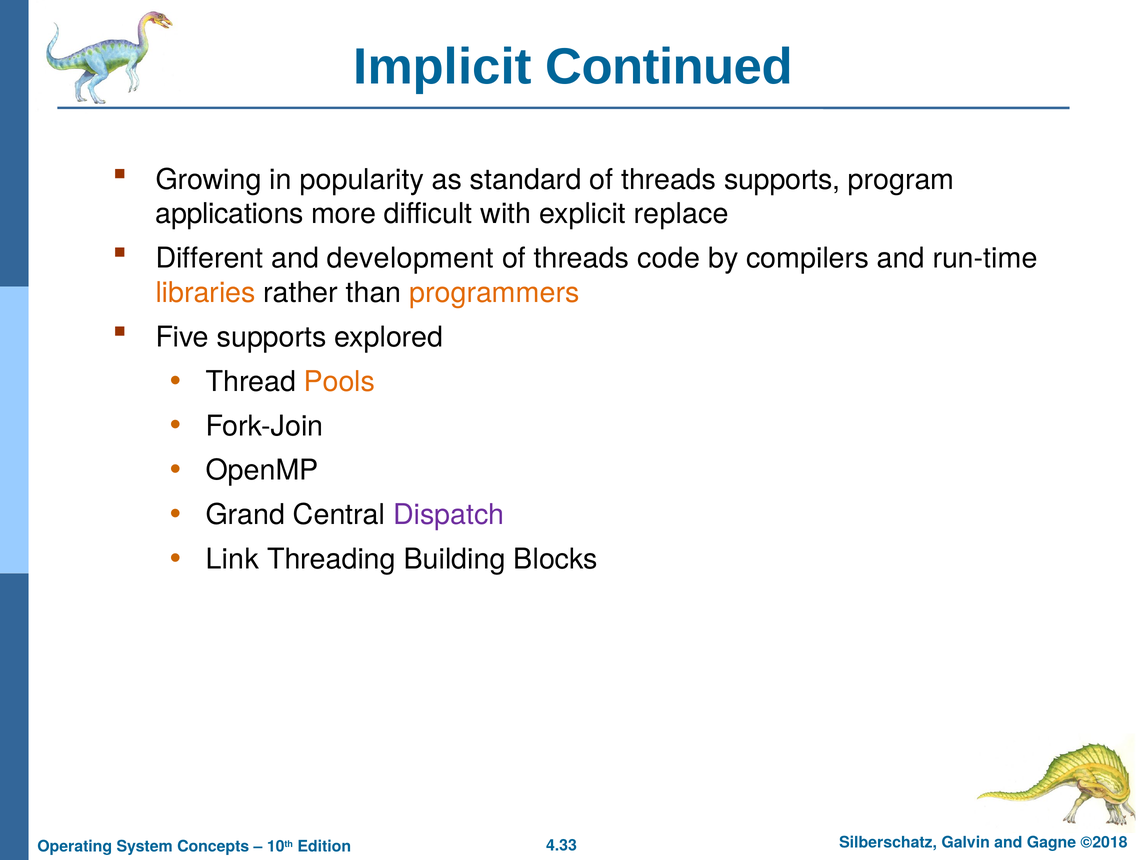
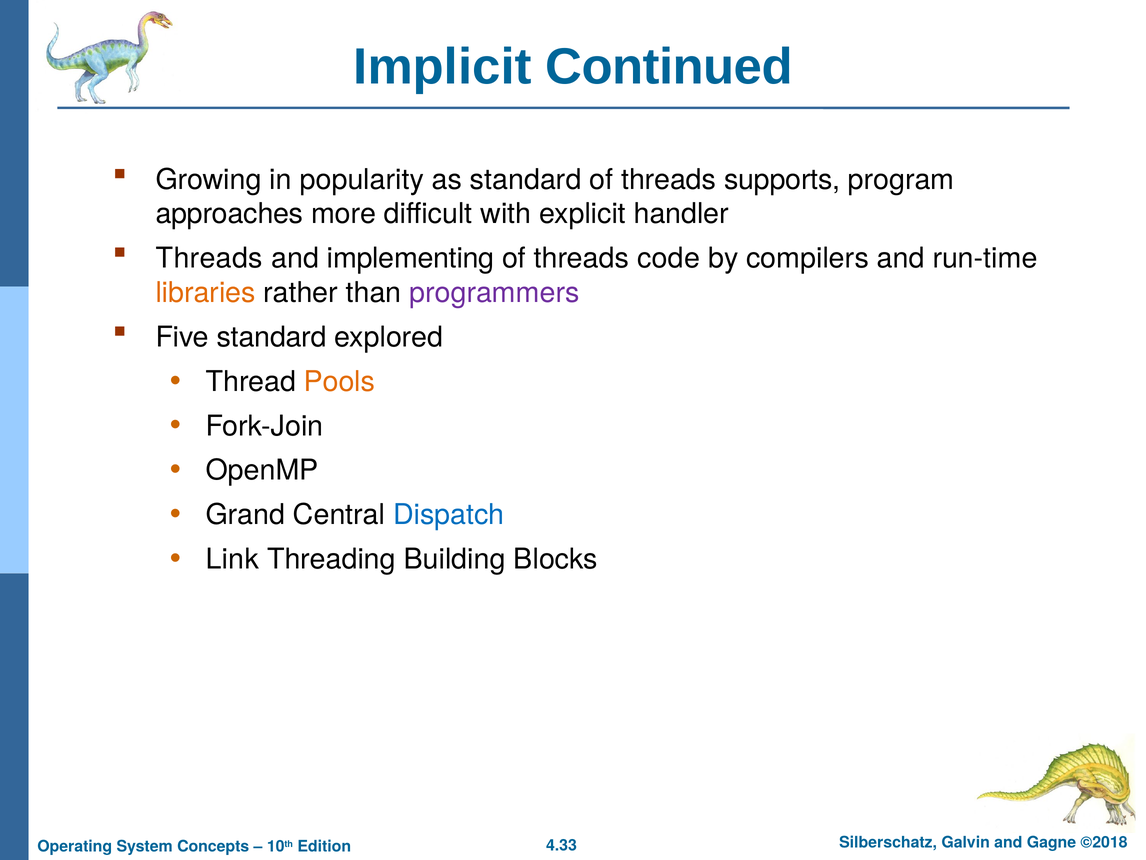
applications: applications -> approaches
replace: replace -> handler
Different at (209, 258): Different -> Threads
development: development -> implementing
programmers colour: orange -> purple
Five supports: supports -> standard
Dispatch colour: purple -> blue
